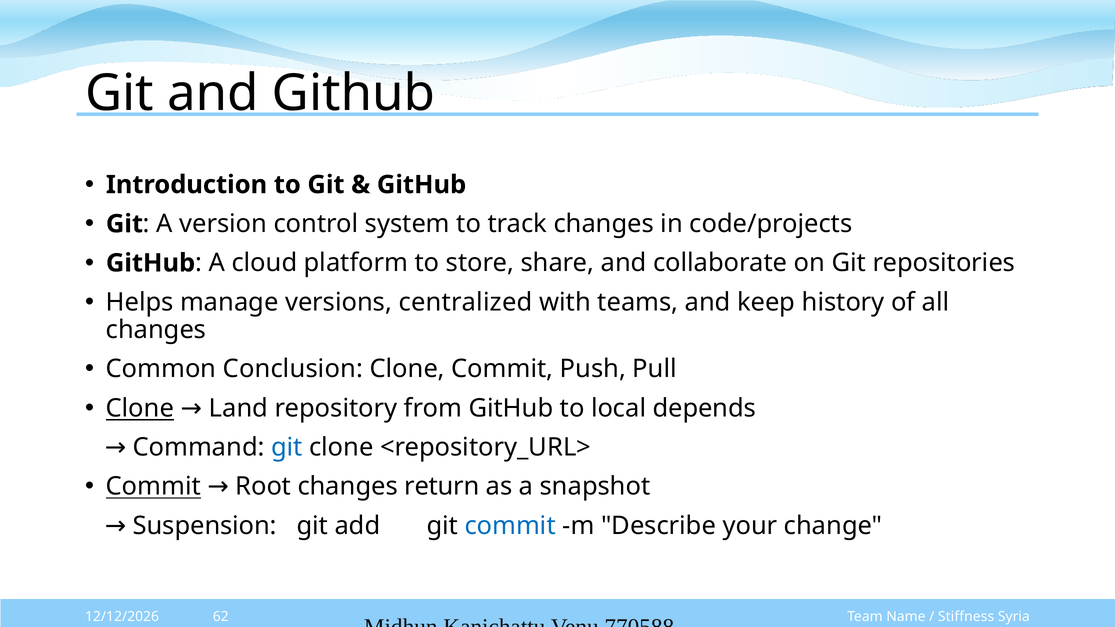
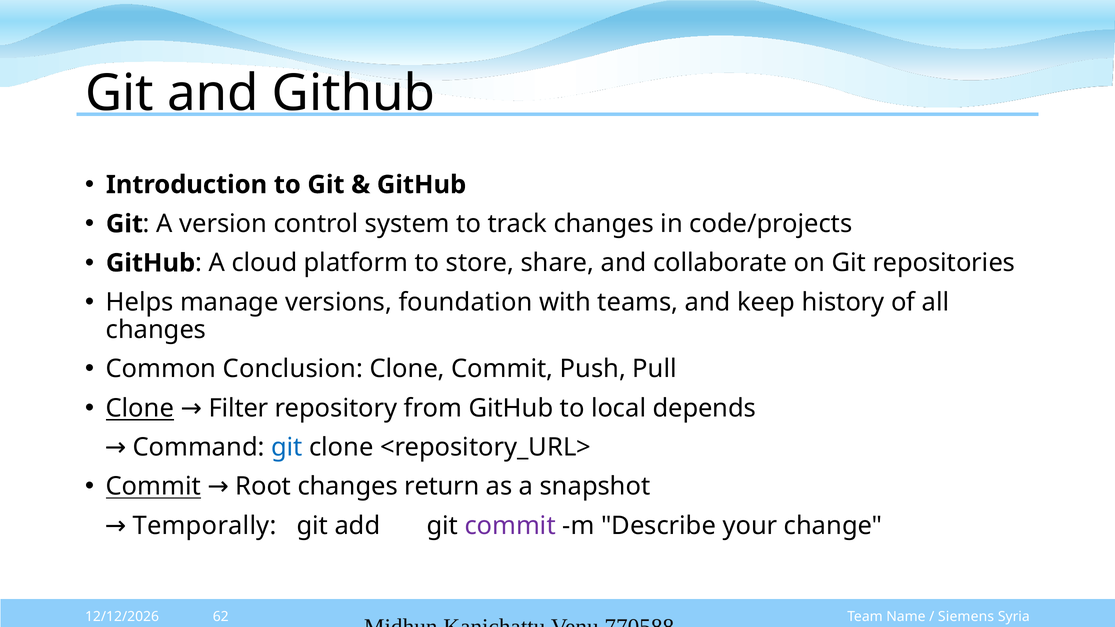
centralized: centralized -> foundation
Land: Land -> Filter
Suspension: Suspension -> Temporally
commit at (510, 526) colour: blue -> purple
Stiffness: Stiffness -> Siemens
